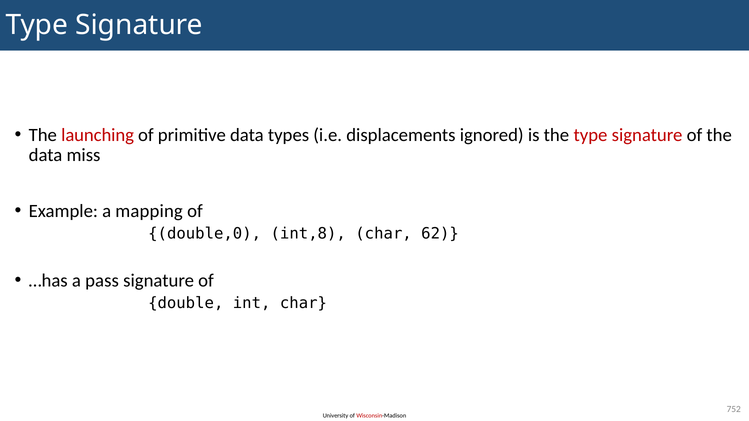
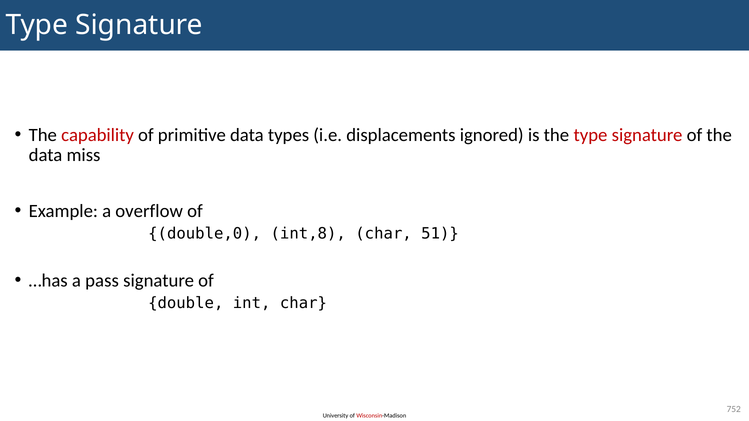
launching: launching -> capability
mapping: mapping -> overflow
62: 62 -> 51
